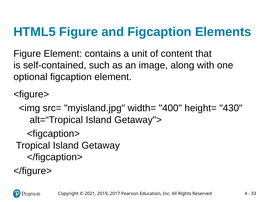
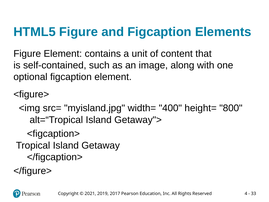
430: 430 -> 800
